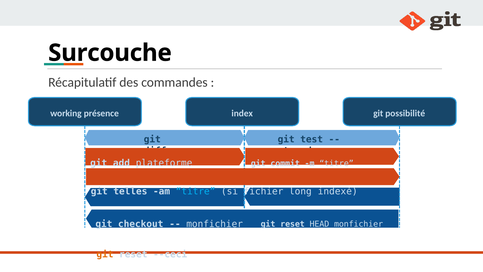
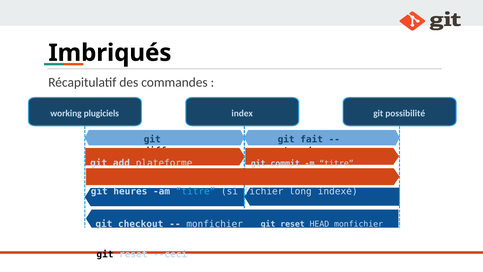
Surcouche: Surcouche -> Imbriqués
présence: présence -> plugiciels
test: test -> fait
telles: telles -> heures
git at (105, 254) colour: orange -> black
